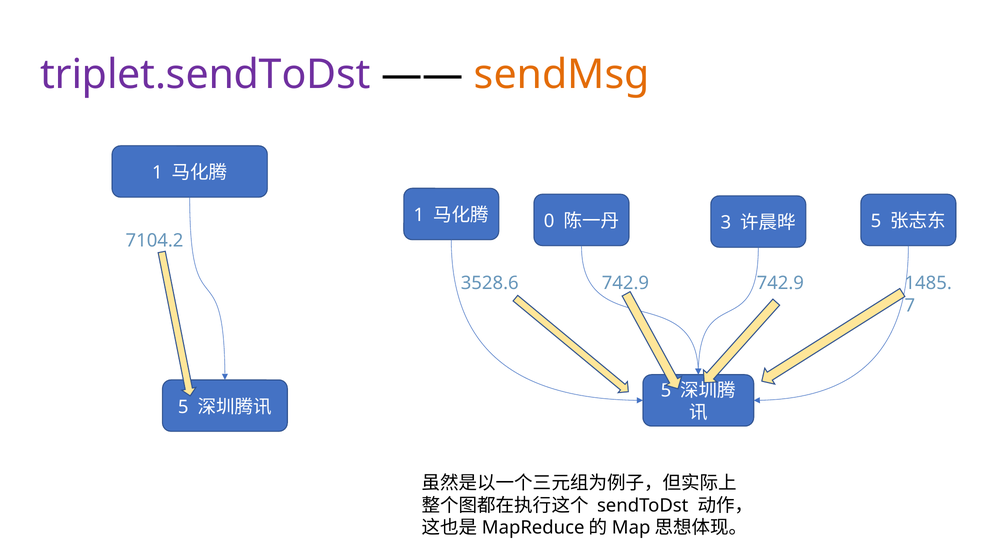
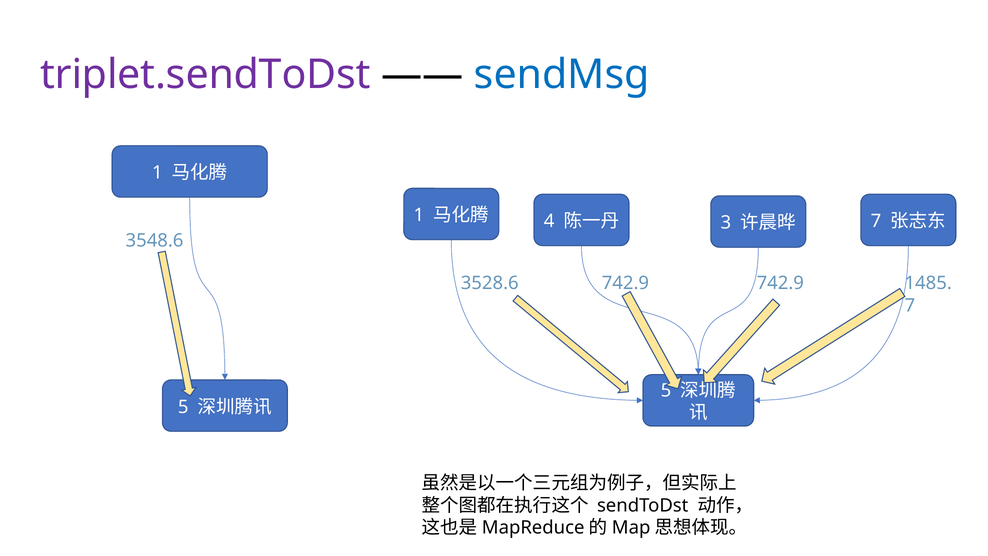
sendMsg colour: orange -> blue
0: 0 -> 4
5 at (876, 221): 5 -> 7
7104.2: 7104.2 -> 3548.6
